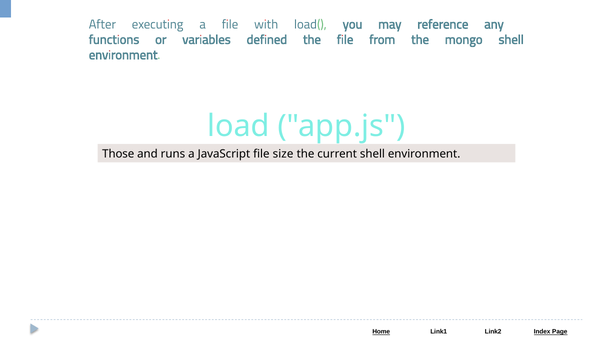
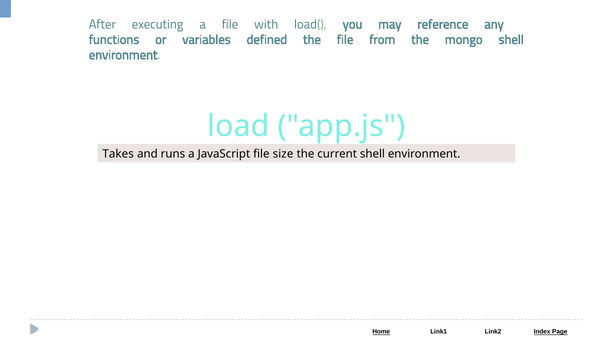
Those: Those -> Takes
